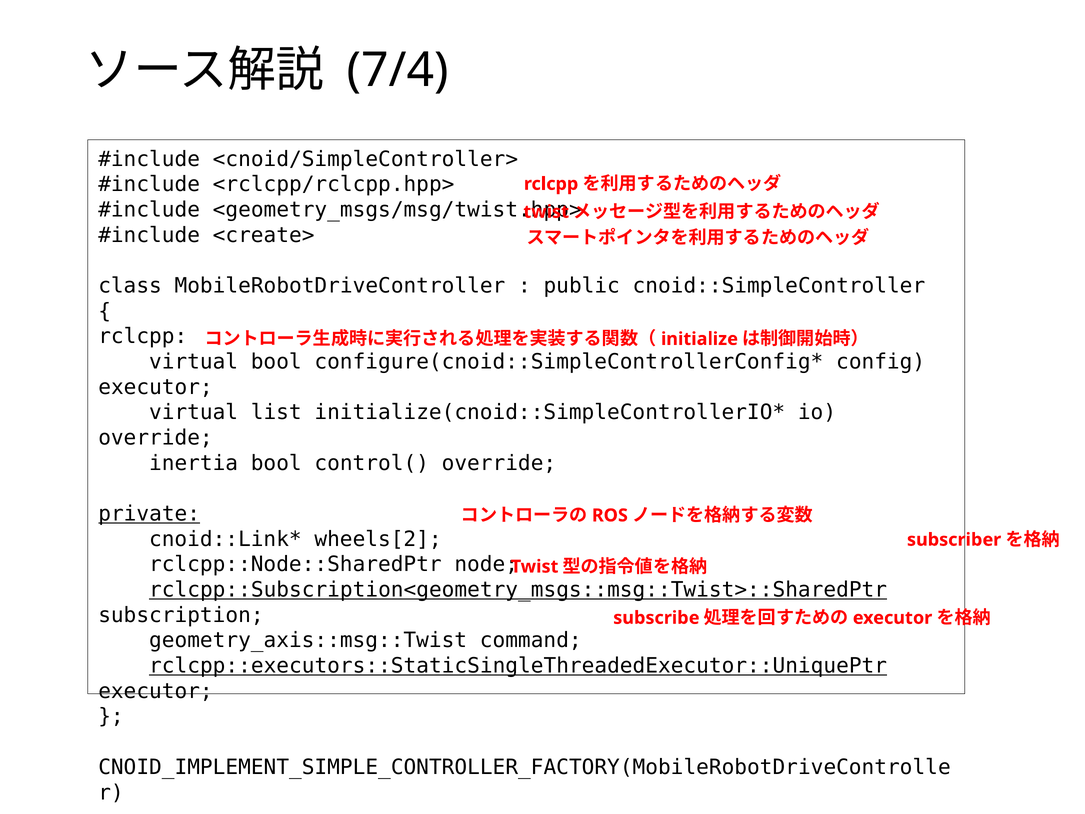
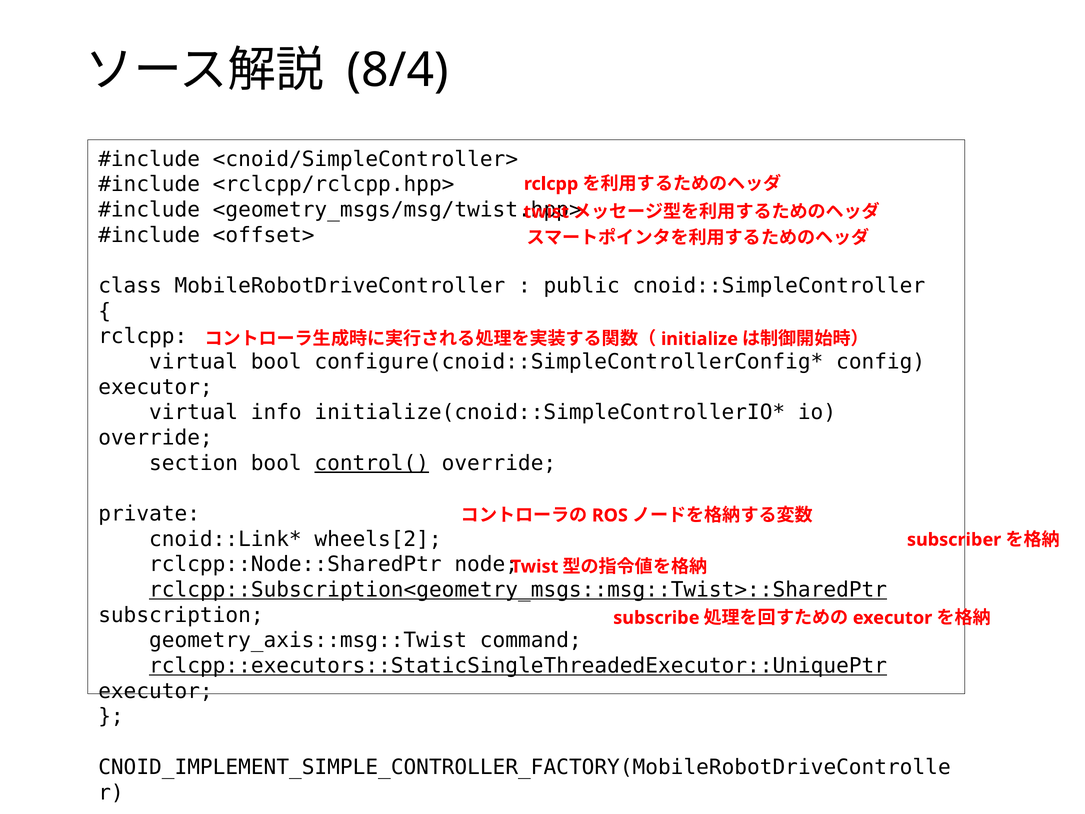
7/4: 7/4 -> 8/4
<create>: <create> -> <offset>
list: list -> info
inertia: inertia -> section
control( underline: none -> present
private underline: present -> none
